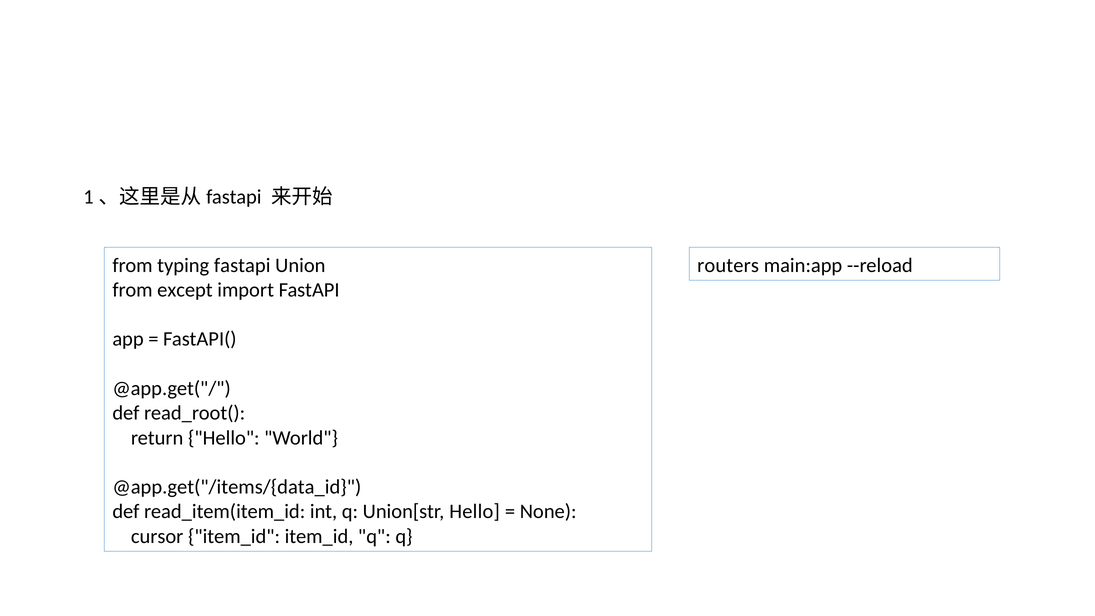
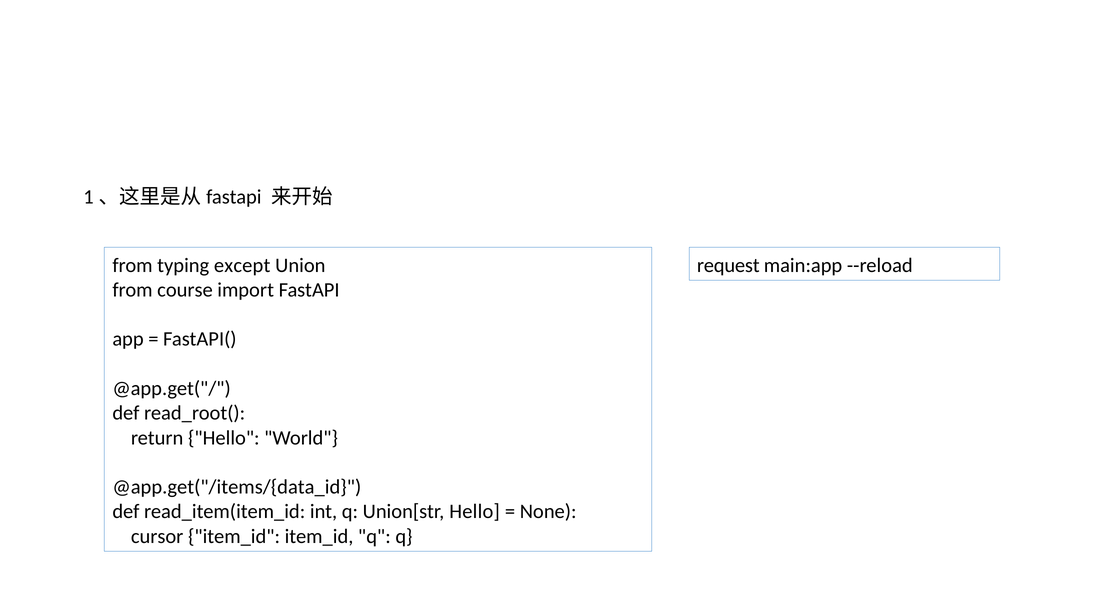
typing fastapi: fastapi -> except
routers: routers -> request
except: except -> course
